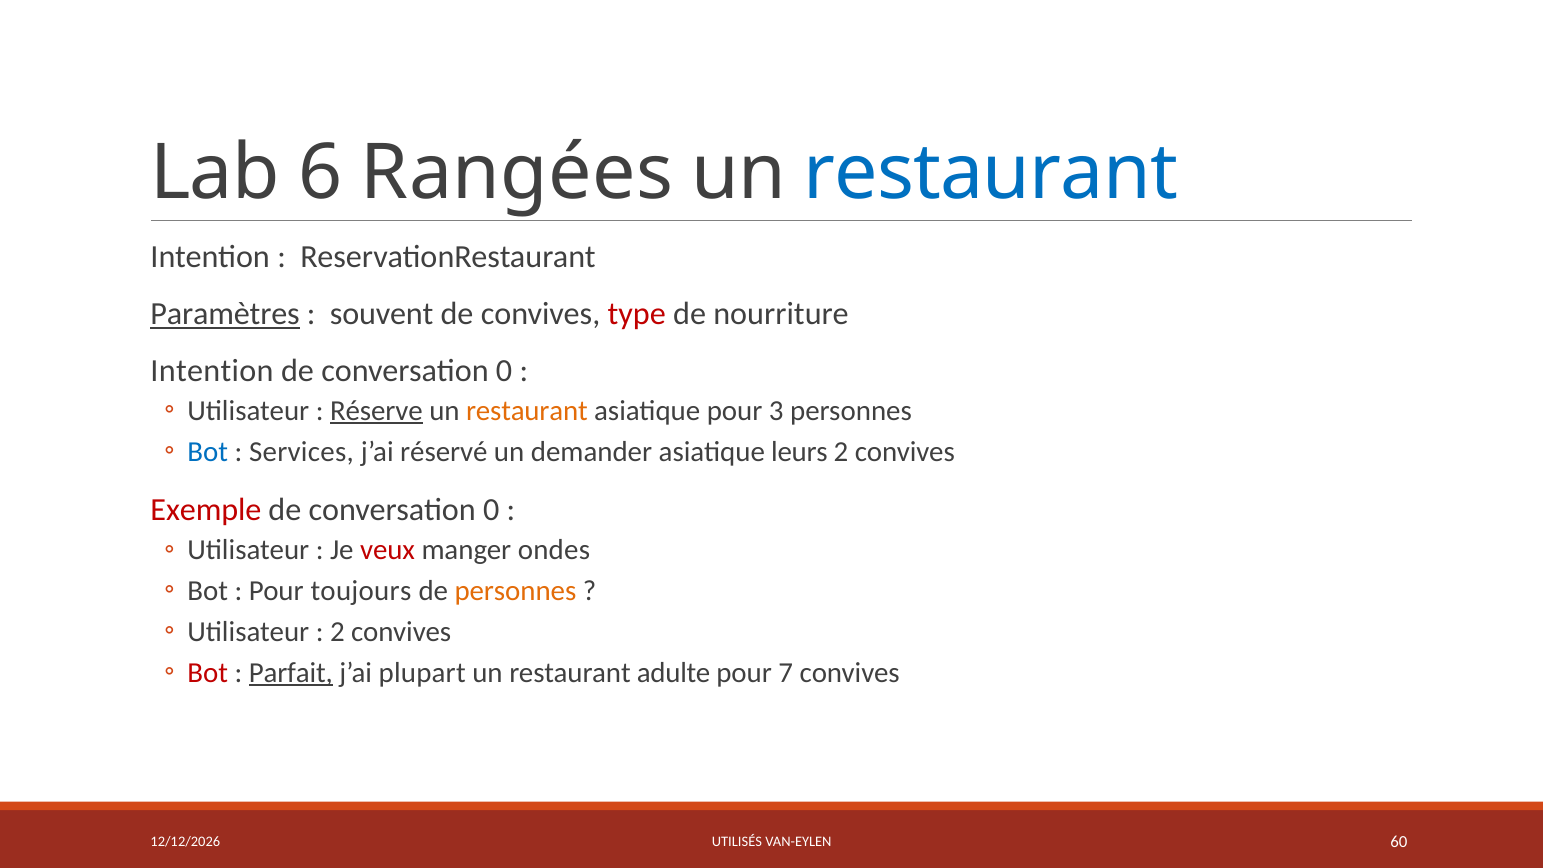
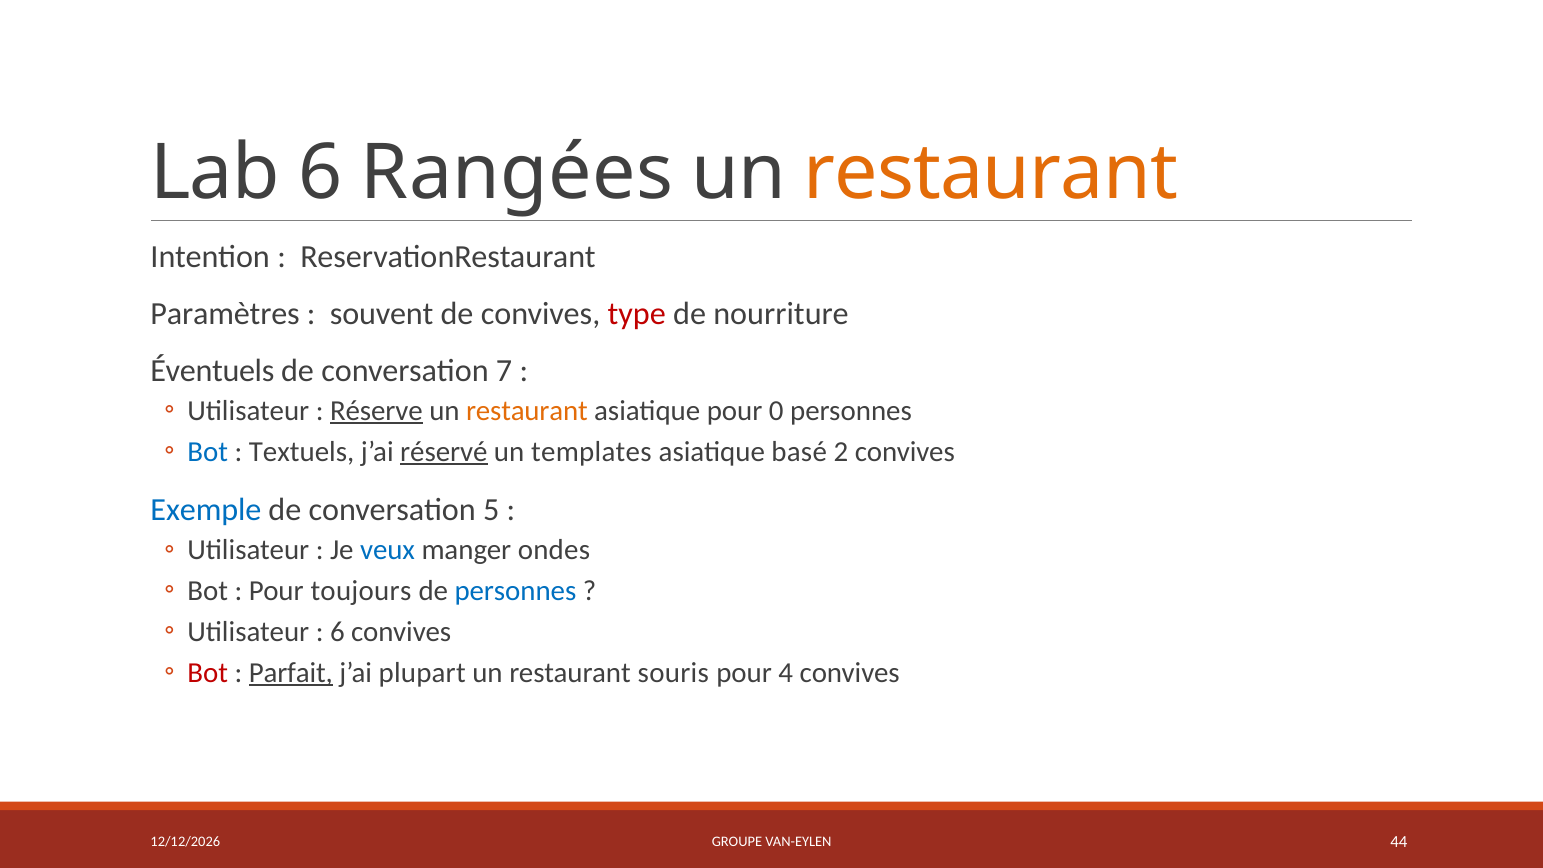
restaurant at (991, 173) colour: blue -> orange
Paramètres underline: present -> none
Intention at (212, 371): Intention -> Éventuels
0 at (504, 371): 0 -> 7
3: 3 -> 0
Services: Services -> Textuels
réservé underline: none -> present
demander: demander -> templates
leurs: leurs -> basé
Exemple colour: red -> blue
0 at (491, 510): 0 -> 5
veux colour: red -> blue
personnes at (515, 591) colour: orange -> blue
2 at (337, 632): 2 -> 6
adulte: adulte -> souris
7: 7 -> 4
UTILISÉS: UTILISÉS -> GROUPE
60: 60 -> 44
